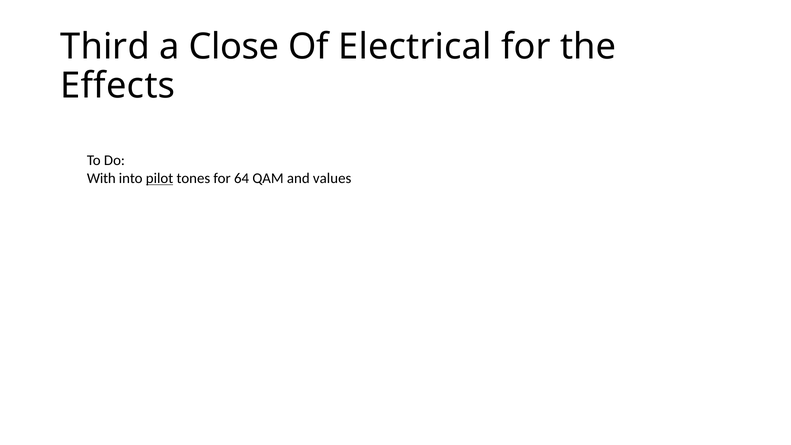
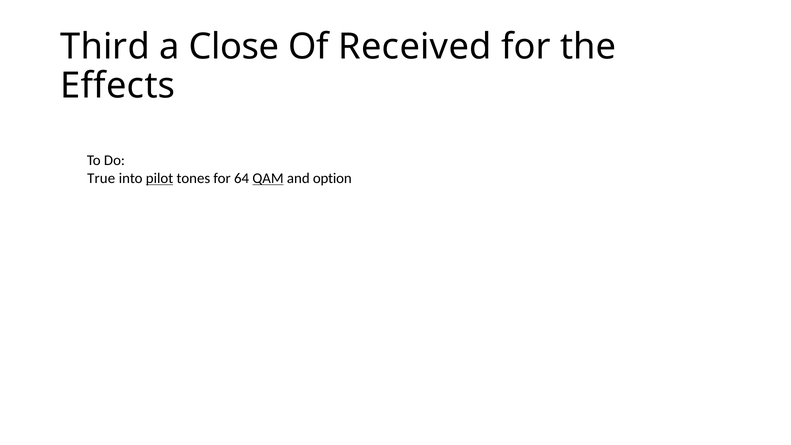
Electrical: Electrical -> Received
With: With -> True
QAM underline: none -> present
values: values -> option
